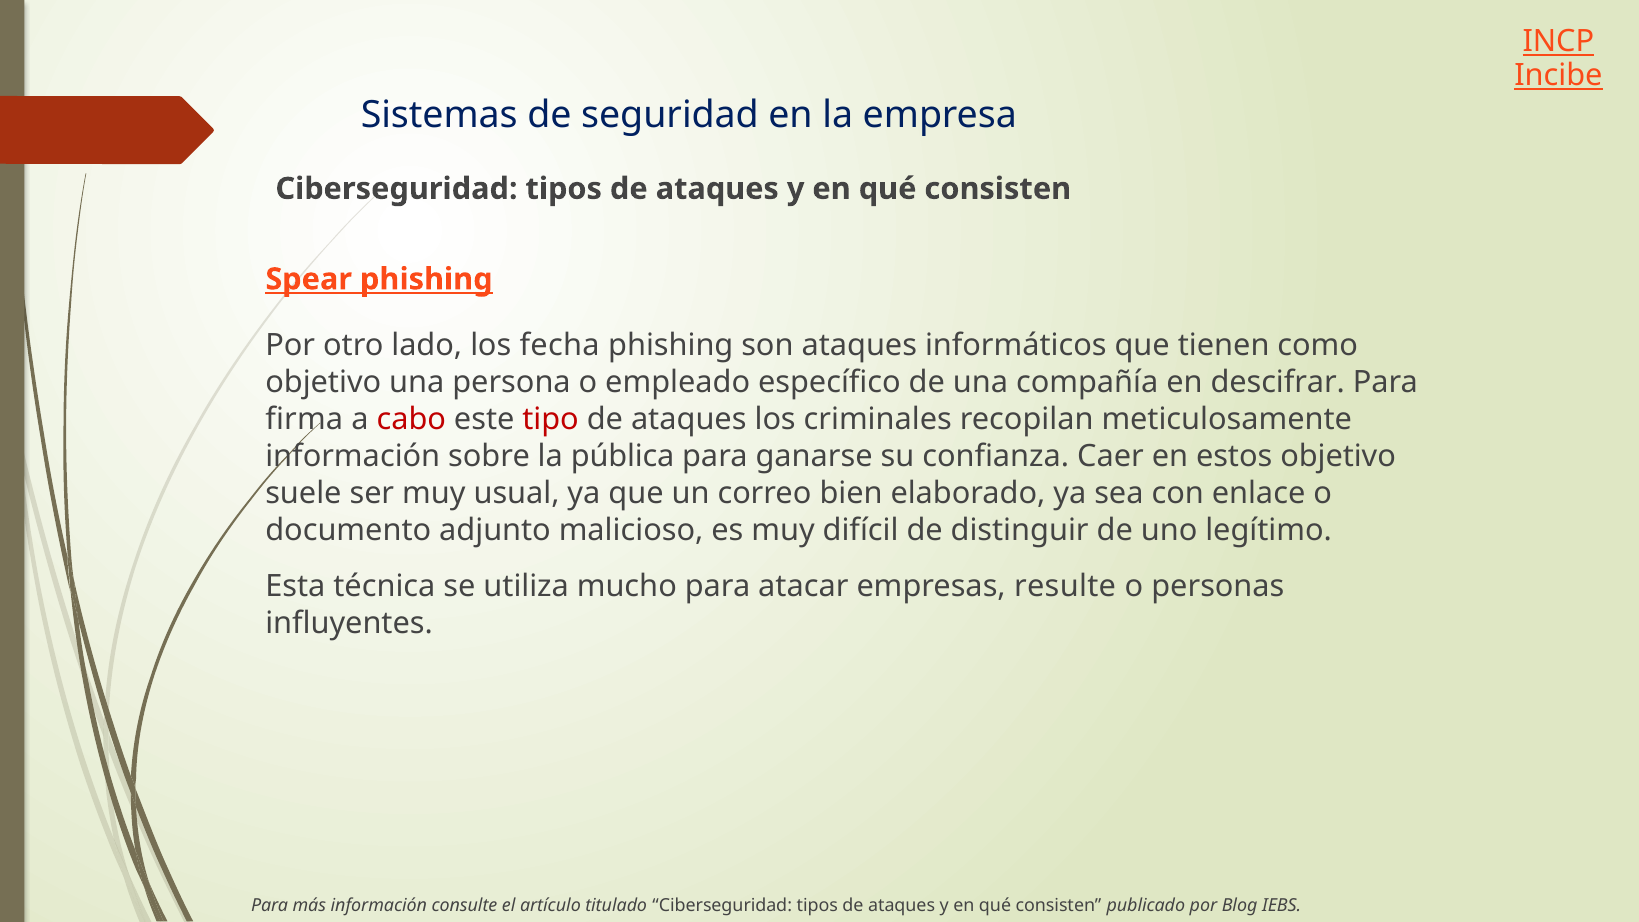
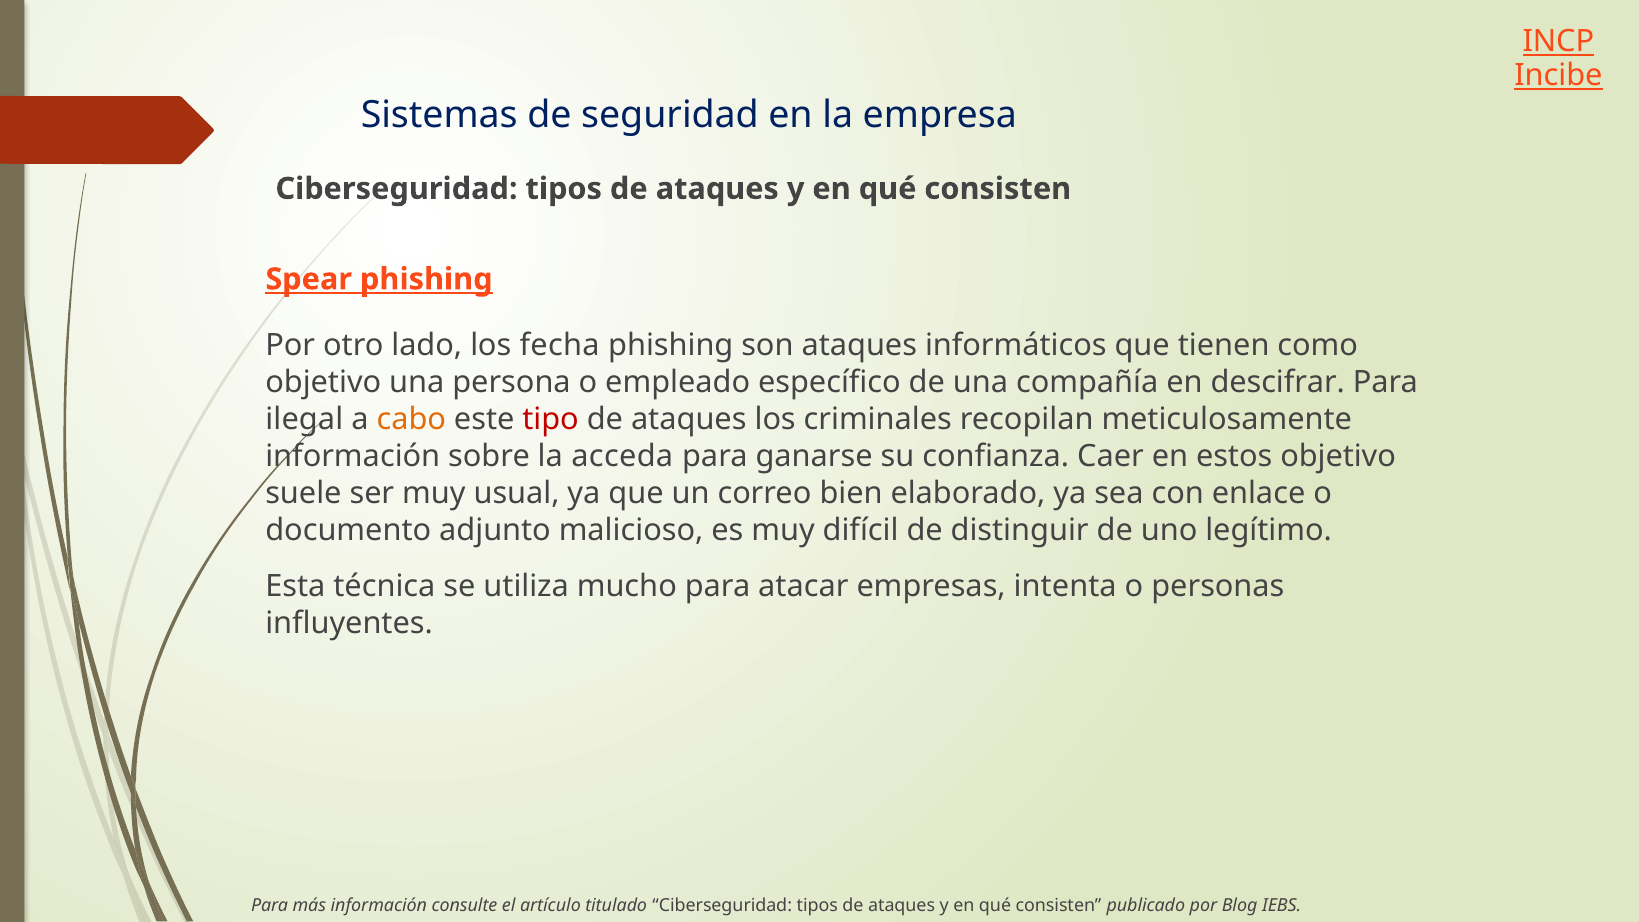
firma: firma -> ilegal
cabo colour: red -> orange
pública: pública -> acceda
resulte: resulte -> intenta
